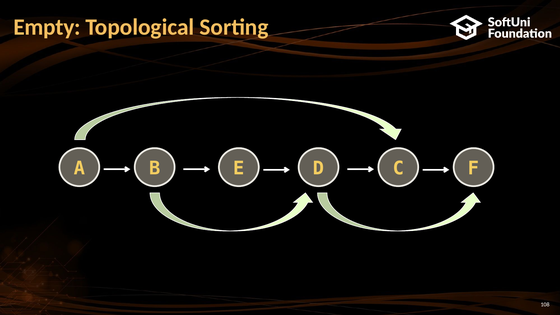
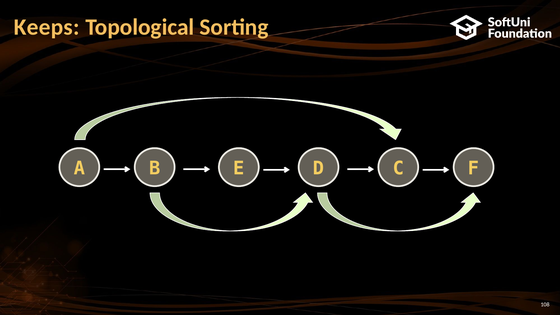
Empty: Empty -> Keeps
